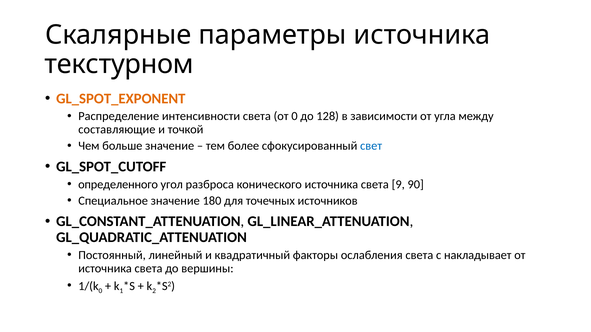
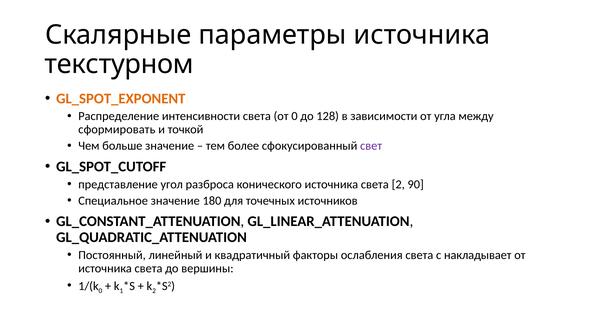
составляющие: составляющие -> сформировать
свет colour: blue -> purple
определенного: определенного -> представление
света 9: 9 -> 2
